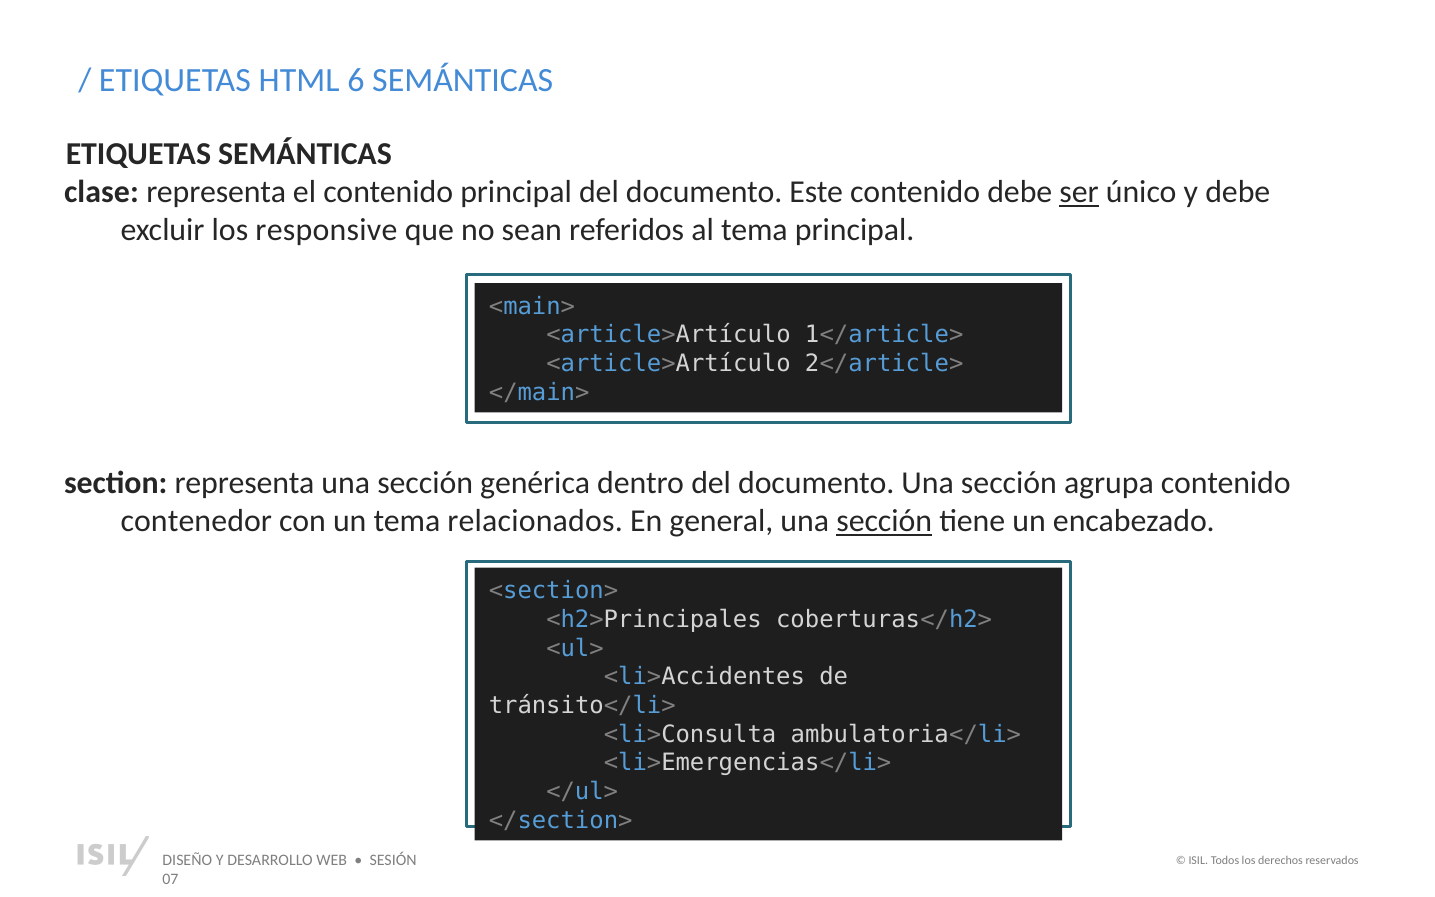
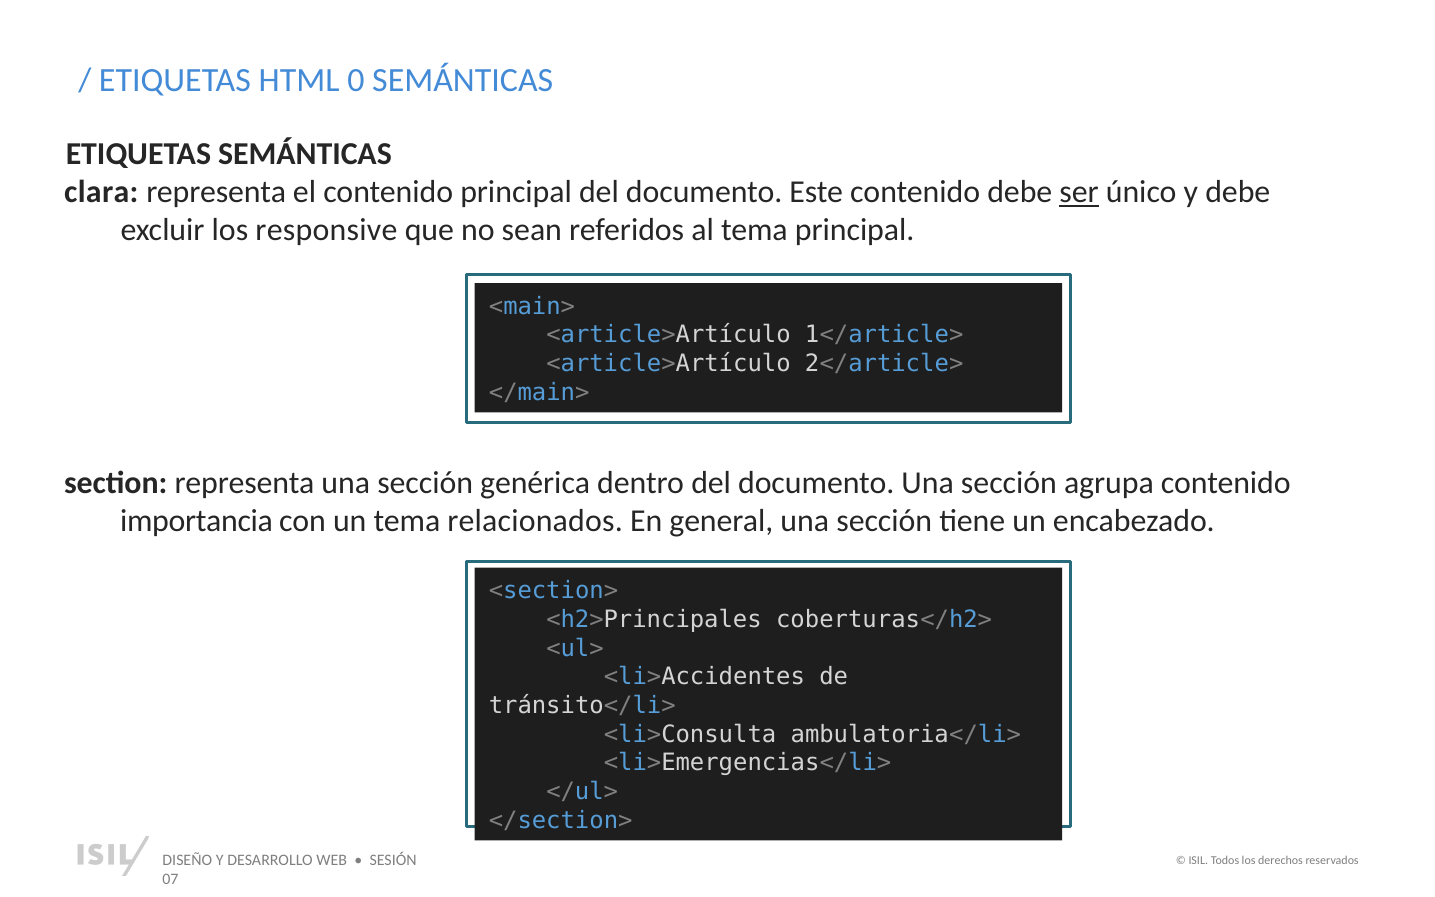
6: 6 -> 0
clase: clase -> clara
contenedor: contenedor -> importancia
sección at (884, 521) underline: present -> none
